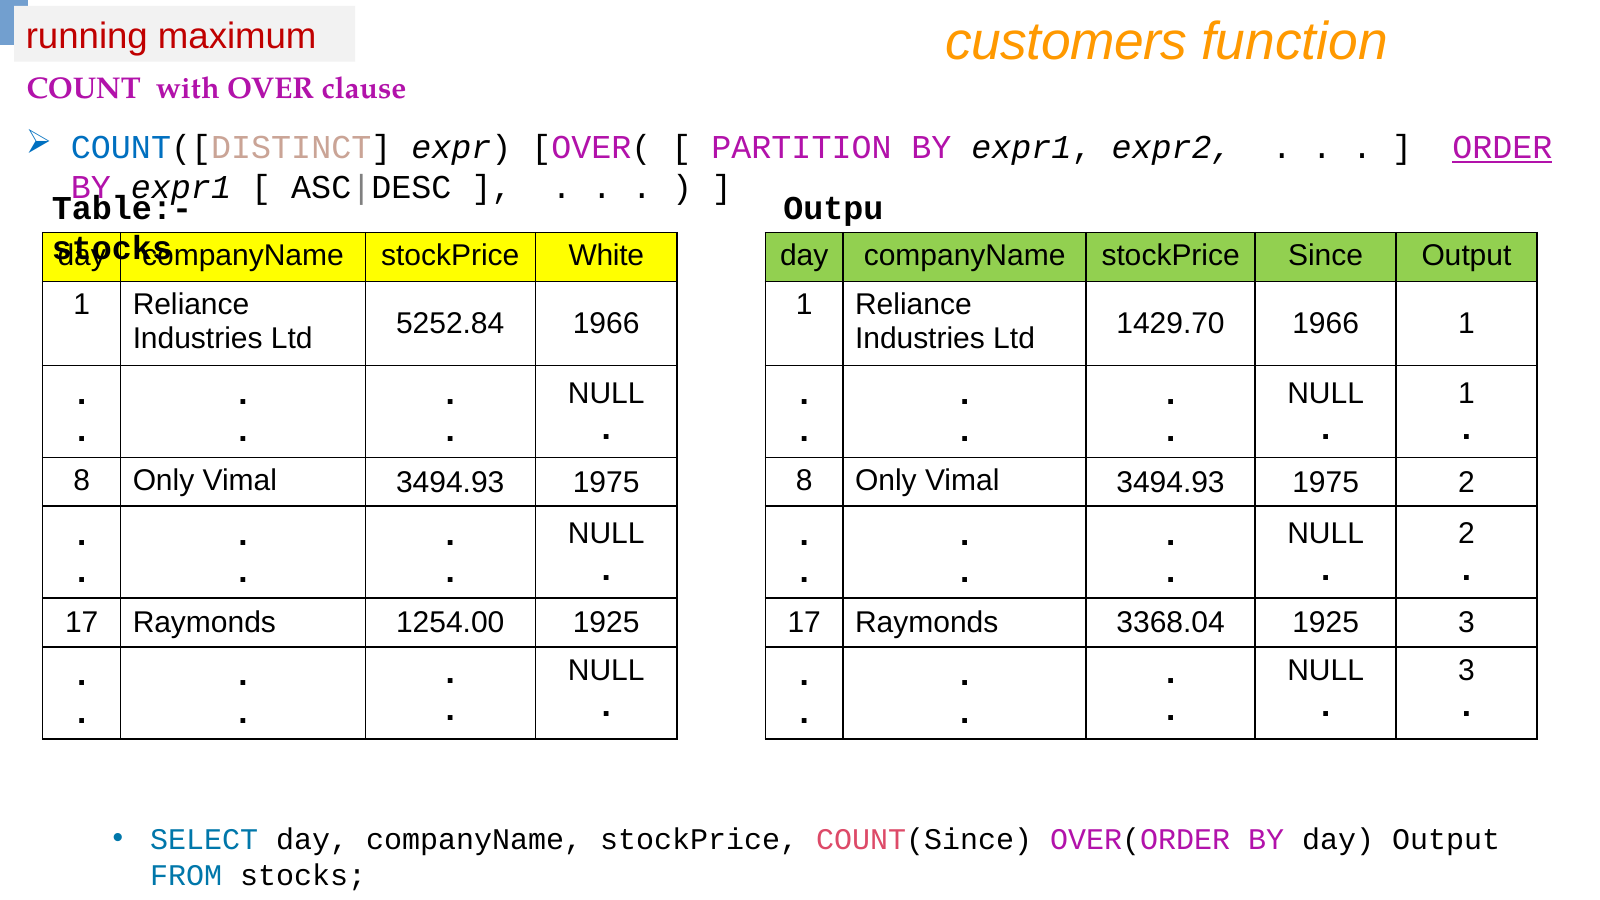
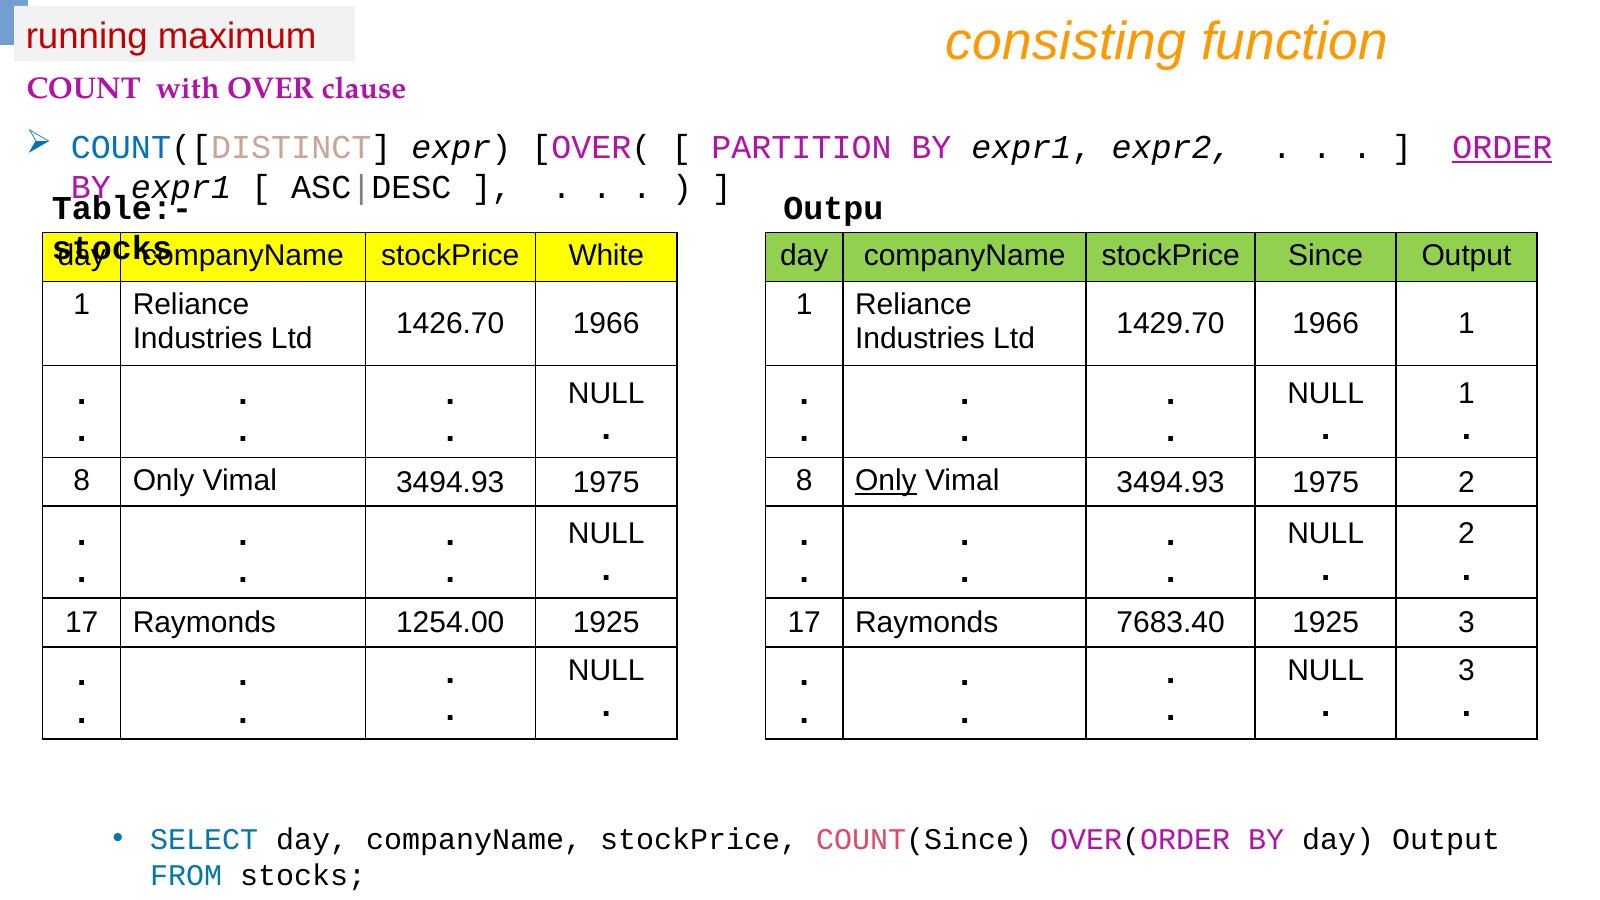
customers: customers -> consisting
5252.84: 5252.84 -> 1426.70
Only at (886, 481) underline: none -> present
3368.04: 3368.04 -> 7683.40
